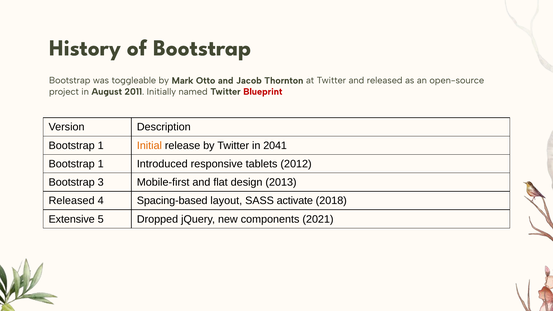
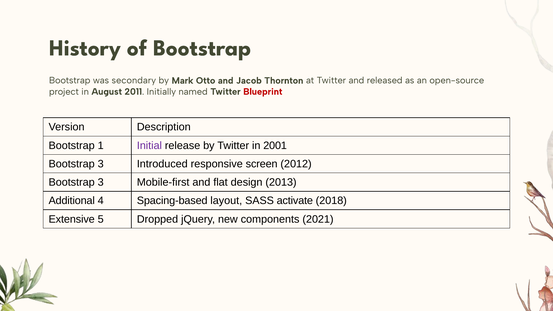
toggleable: toggleable -> secondary
Initial colour: orange -> purple
2041: 2041 -> 2001
1 at (101, 164): 1 -> 3
tablets: tablets -> screen
Released at (72, 201): Released -> Additional
